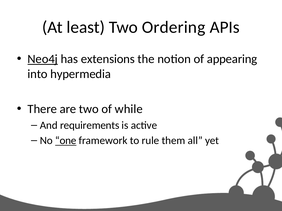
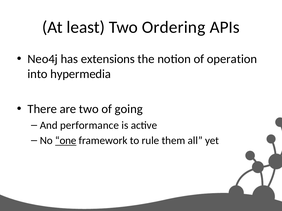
Neo4j underline: present -> none
appearing: appearing -> operation
while: while -> going
requirements: requirements -> performance
